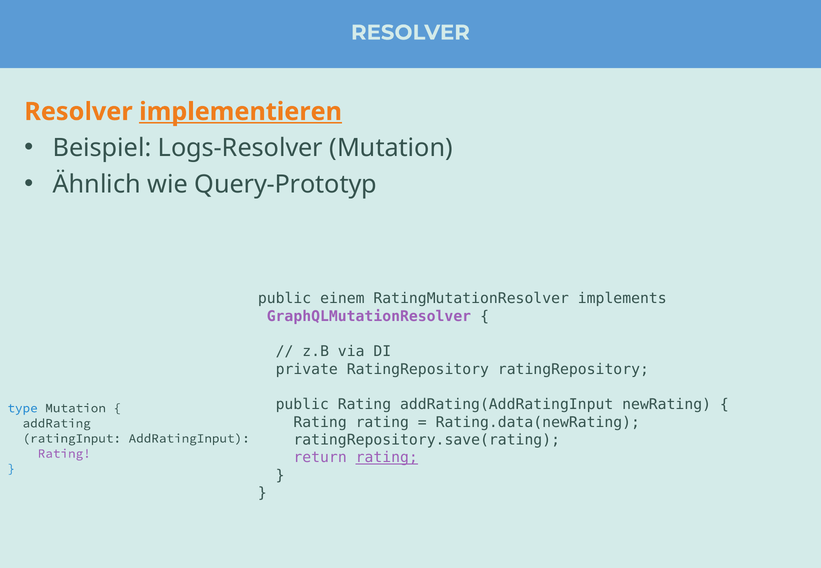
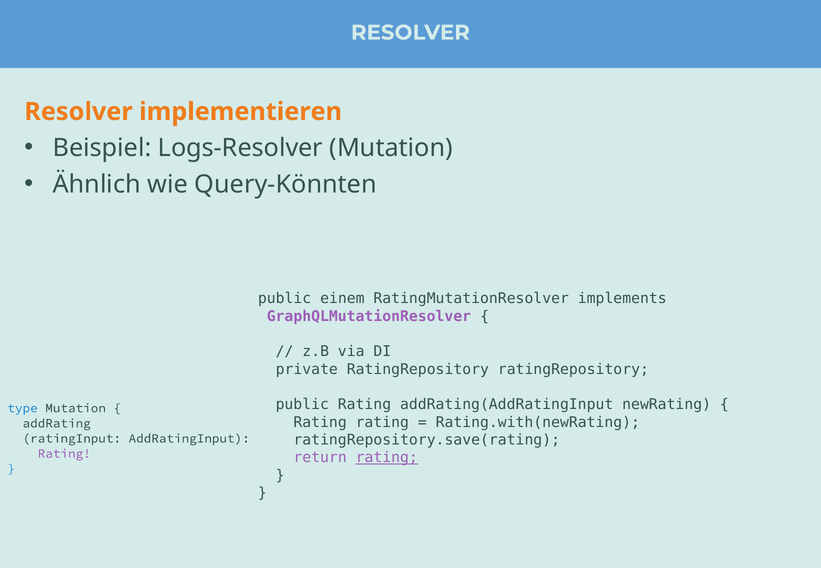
implementieren underline: present -> none
Query-Prototyp: Query-Prototyp -> Query-Könnten
Rating.data(newRating: Rating.data(newRating -> Rating.with(newRating
